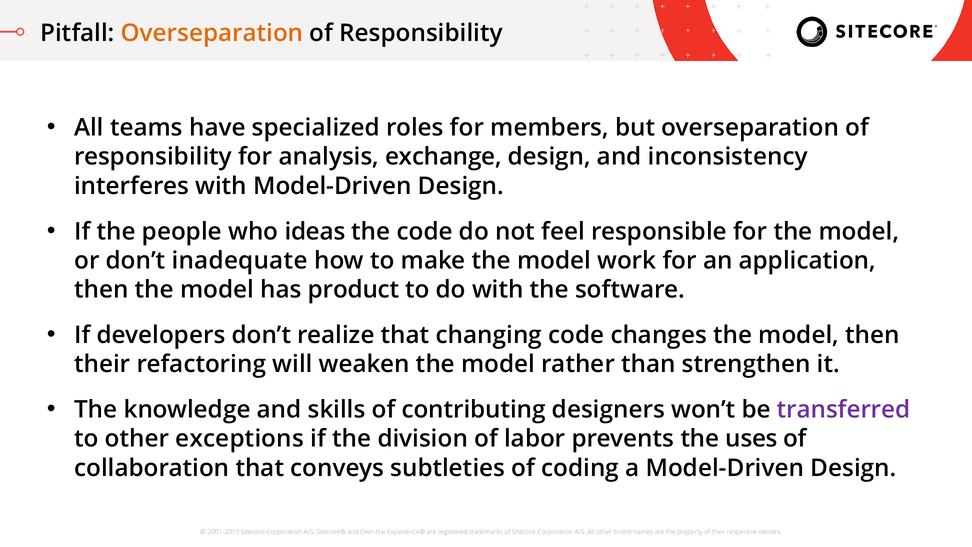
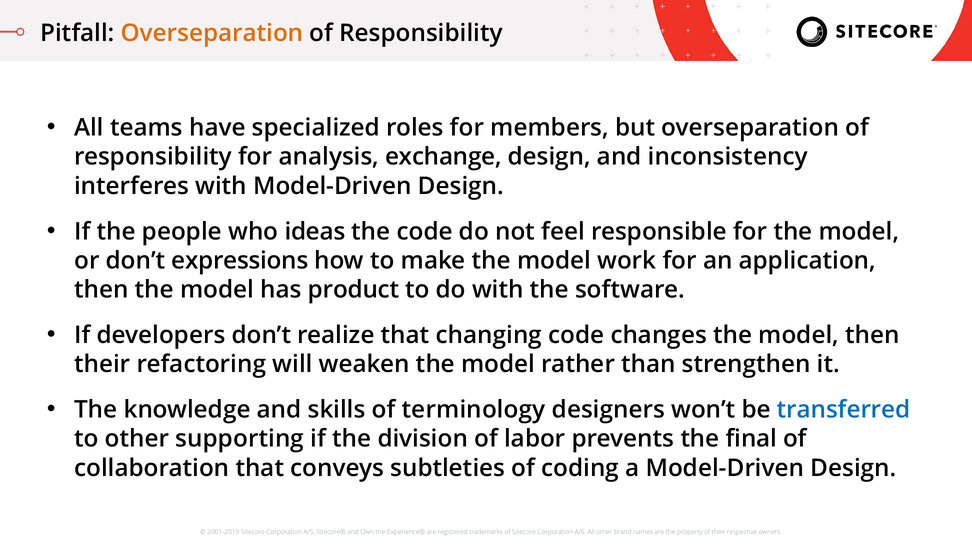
inadequate: inadequate -> expressions
contributing: contributing -> terminology
transferred colour: purple -> blue
exceptions: exceptions -> supporting
uses: uses -> final
